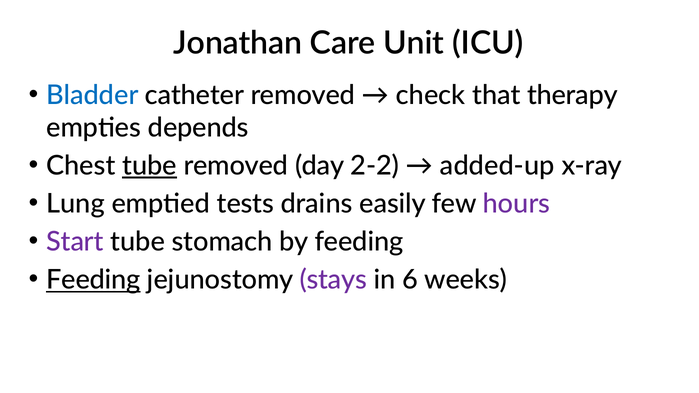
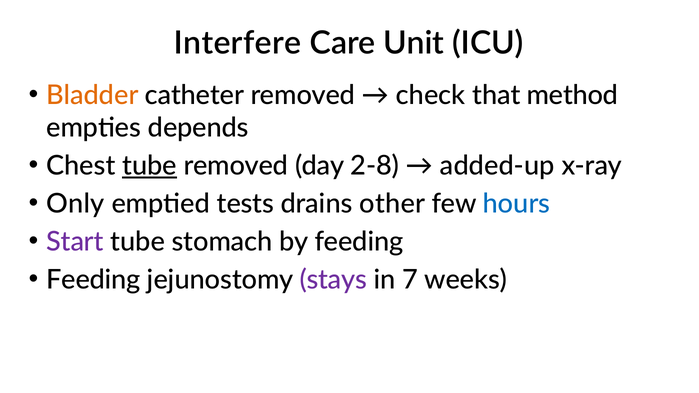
Jonathan: Jonathan -> Interfere
Bladder colour: blue -> orange
therapy: therapy -> method
2-2: 2-2 -> 2-8
Lung: Lung -> Only
easily: easily -> other
hours colour: purple -> blue
Feeding at (93, 280) underline: present -> none
6: 6 -> 7
